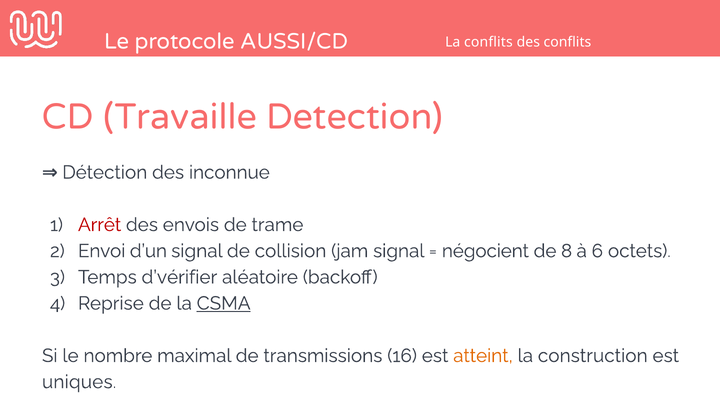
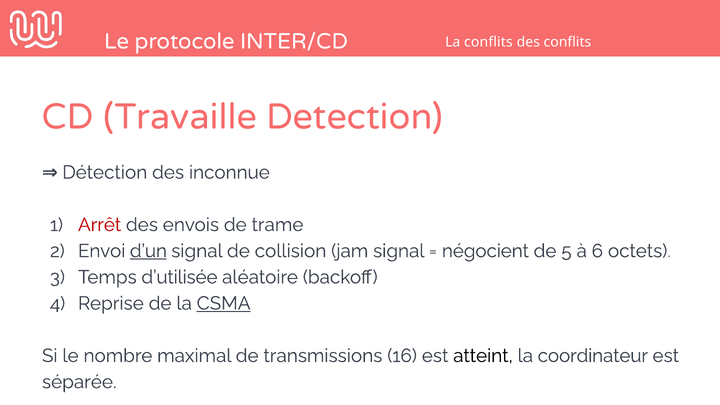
AUSSI/CD: AUSSI/CD -> INTER/CD
d’un underline: none -> present
8: 8 -> 5
d’vérifier: d’vérifier -> d’utilisée
atteint colour: orange -> black
construction: construction -> coordinateur
uniques: uniques -> séparée
